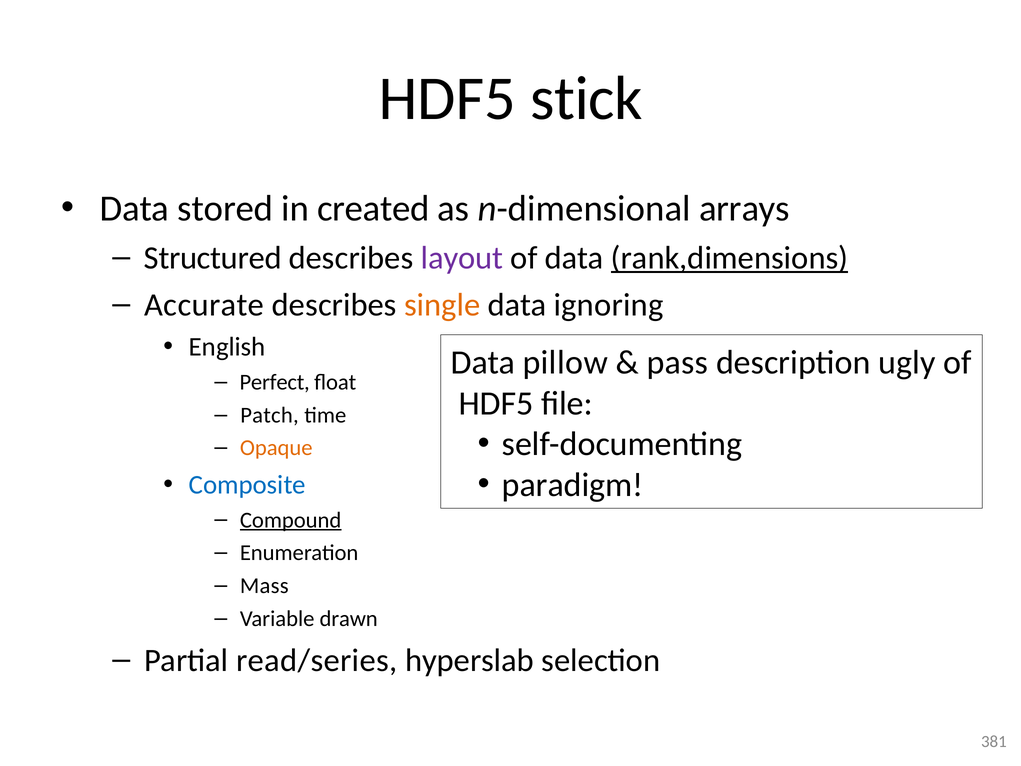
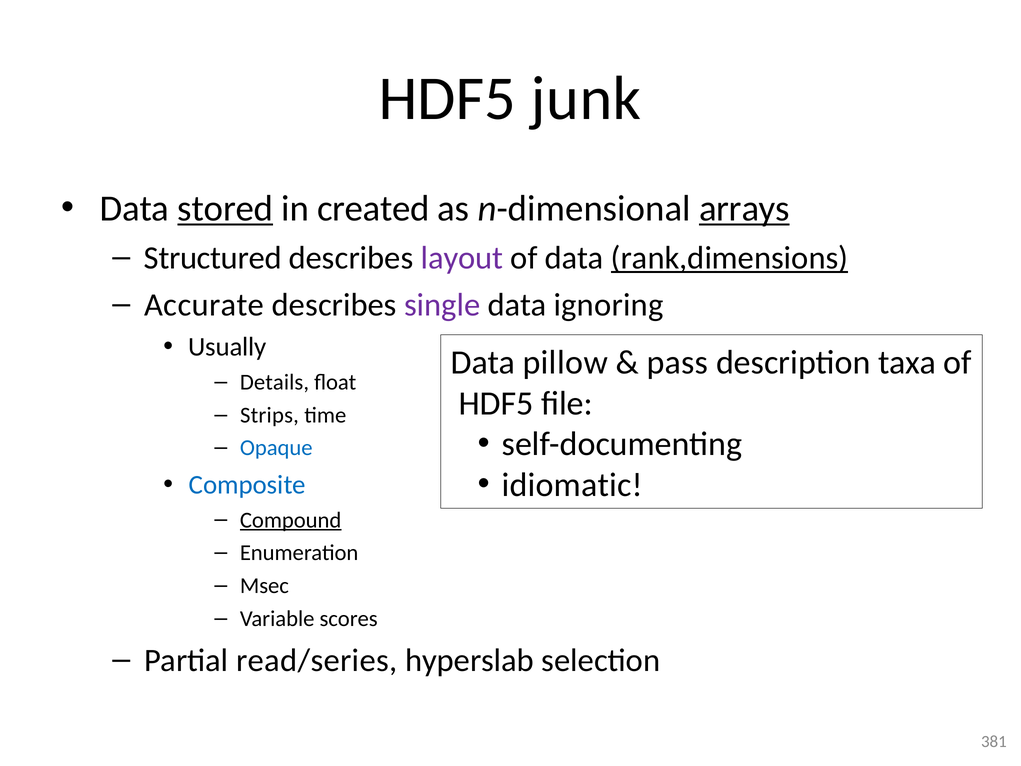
stick: stick -> junk
stored underline: none -> present
arrays underline: none -> present
single colour: orange -> purple
English: English -> Usually
ugly: ugly -> taxa
Perfect: Perfect -> Details
Patch: Patch -> Strips
Opaque colour: orange -> blue
paradigm: paradigm -> idiomatic
Mass: Mass -> Msec
drawn: drawn -> scores
